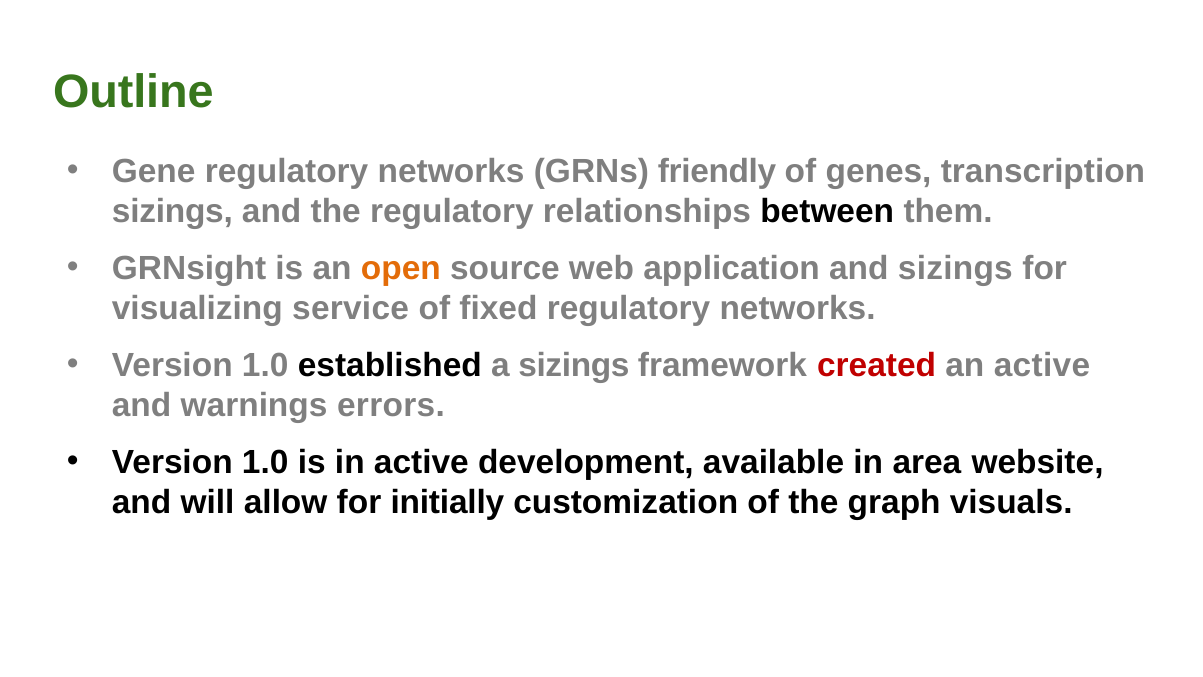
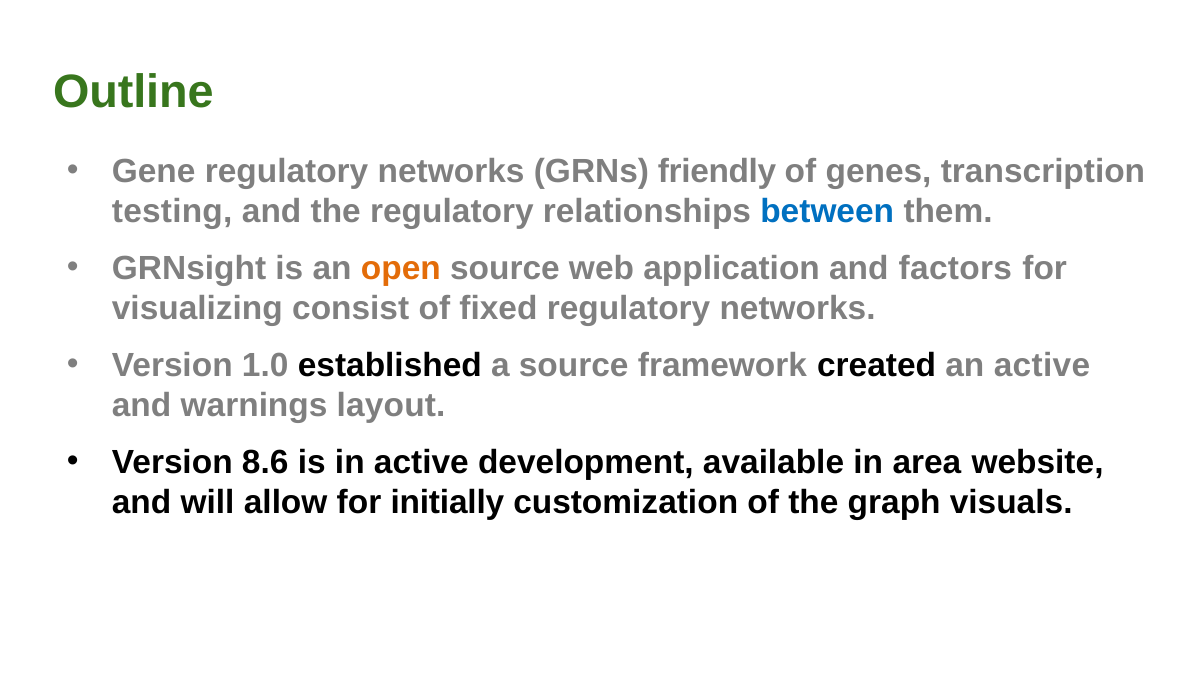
sizings at (172, 212): sizings -> testing
between colour: black -> blue
and sizings: sizings -> factors
service: service -> consist
a sizings: sizings -> source
created colour: red -> black
errors: errors -> layout
1.0 at (265, 462): 1.0 -> 8.6
